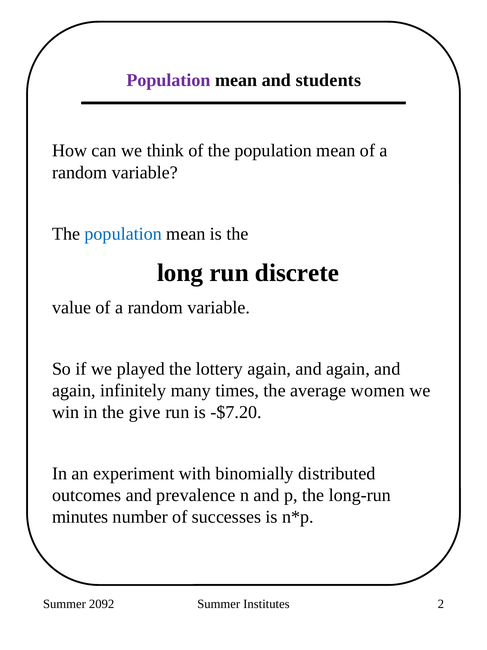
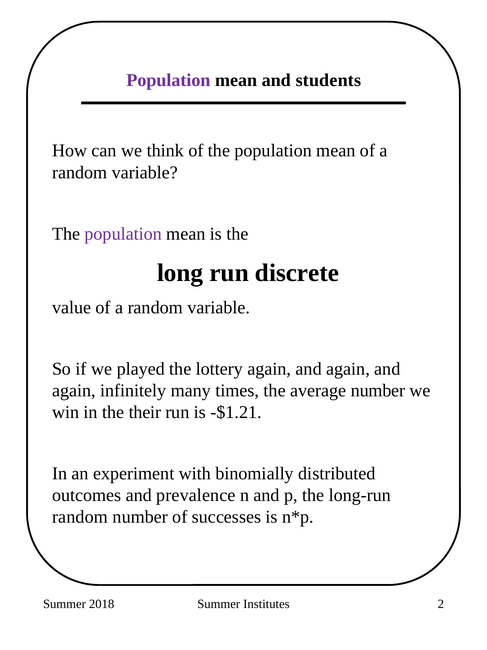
population at (123, 234) colour: blue -> purple
average women: women -> number
give: give -> their
-$7.20: -$7.20 -> -$1.21
minutes at (80, 517): minutes -> random
2092: 2092 -> 2018
